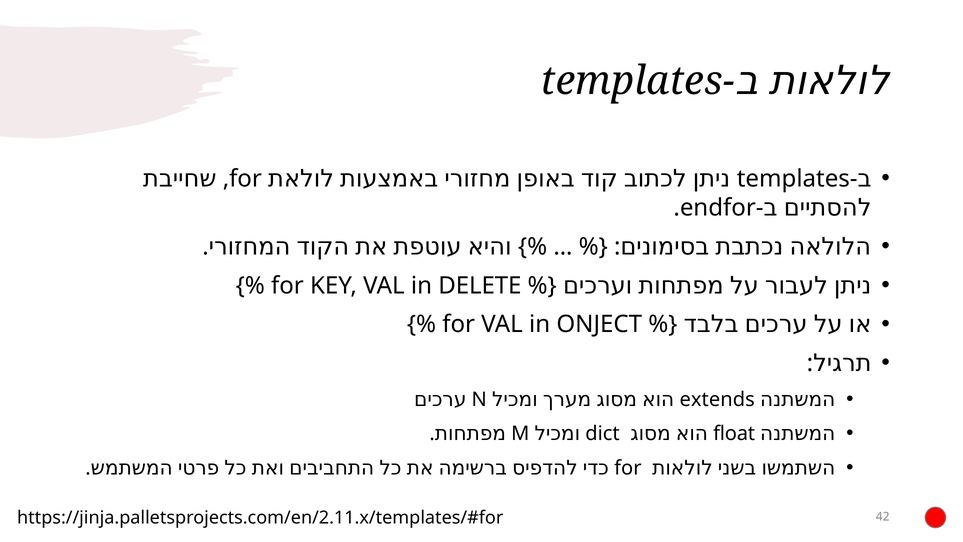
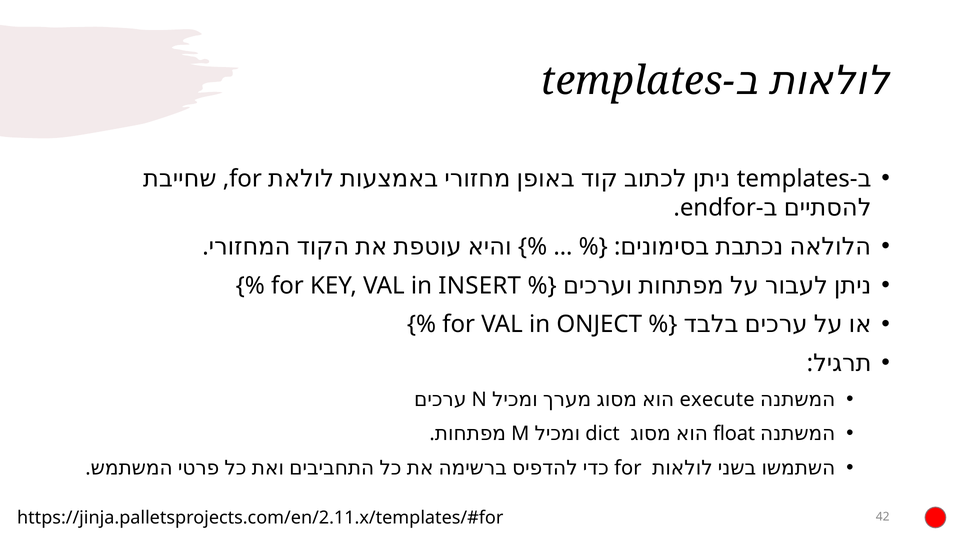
DELETE: DELETE -> INSERT
extends: extends -> execute
